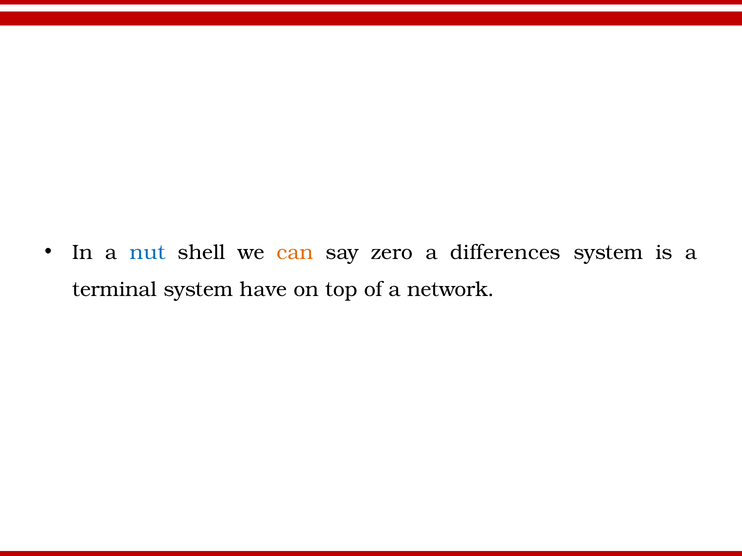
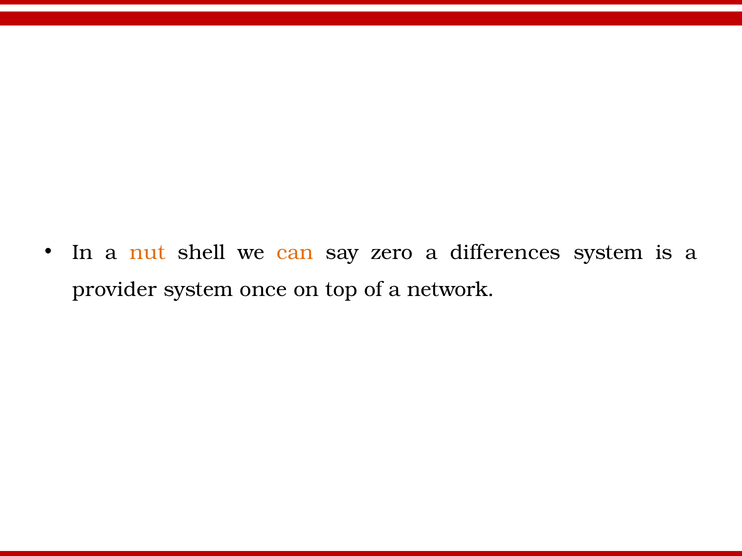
nut colour: blue -> orange
terminal: terminal -> provider
have: have -> once
